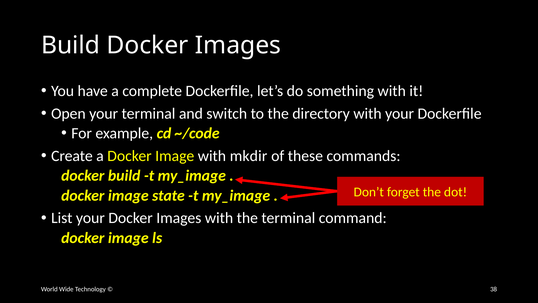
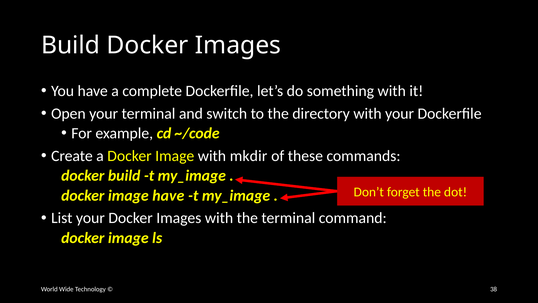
image state: state -> have
